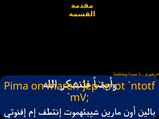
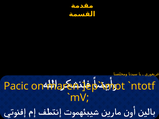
Pima: Pima -> Pacic
